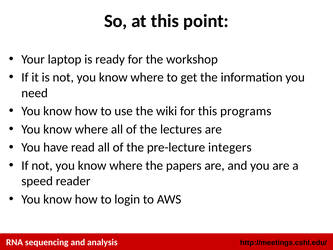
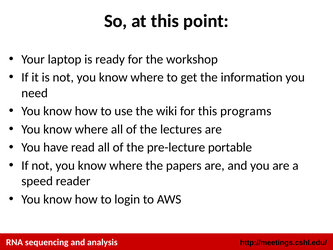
integers: integers -> portable
